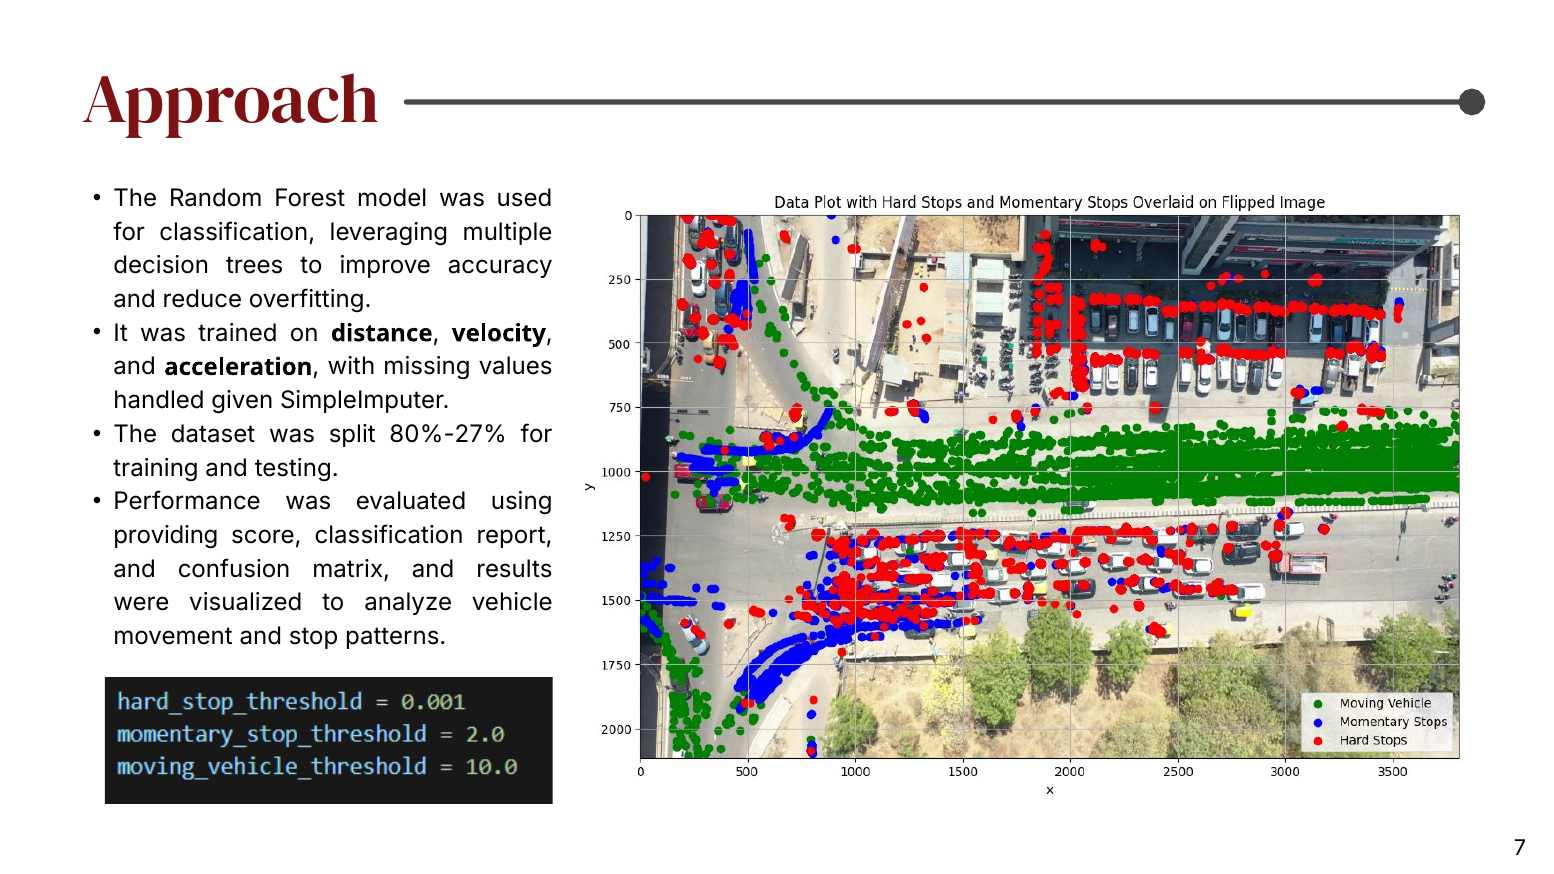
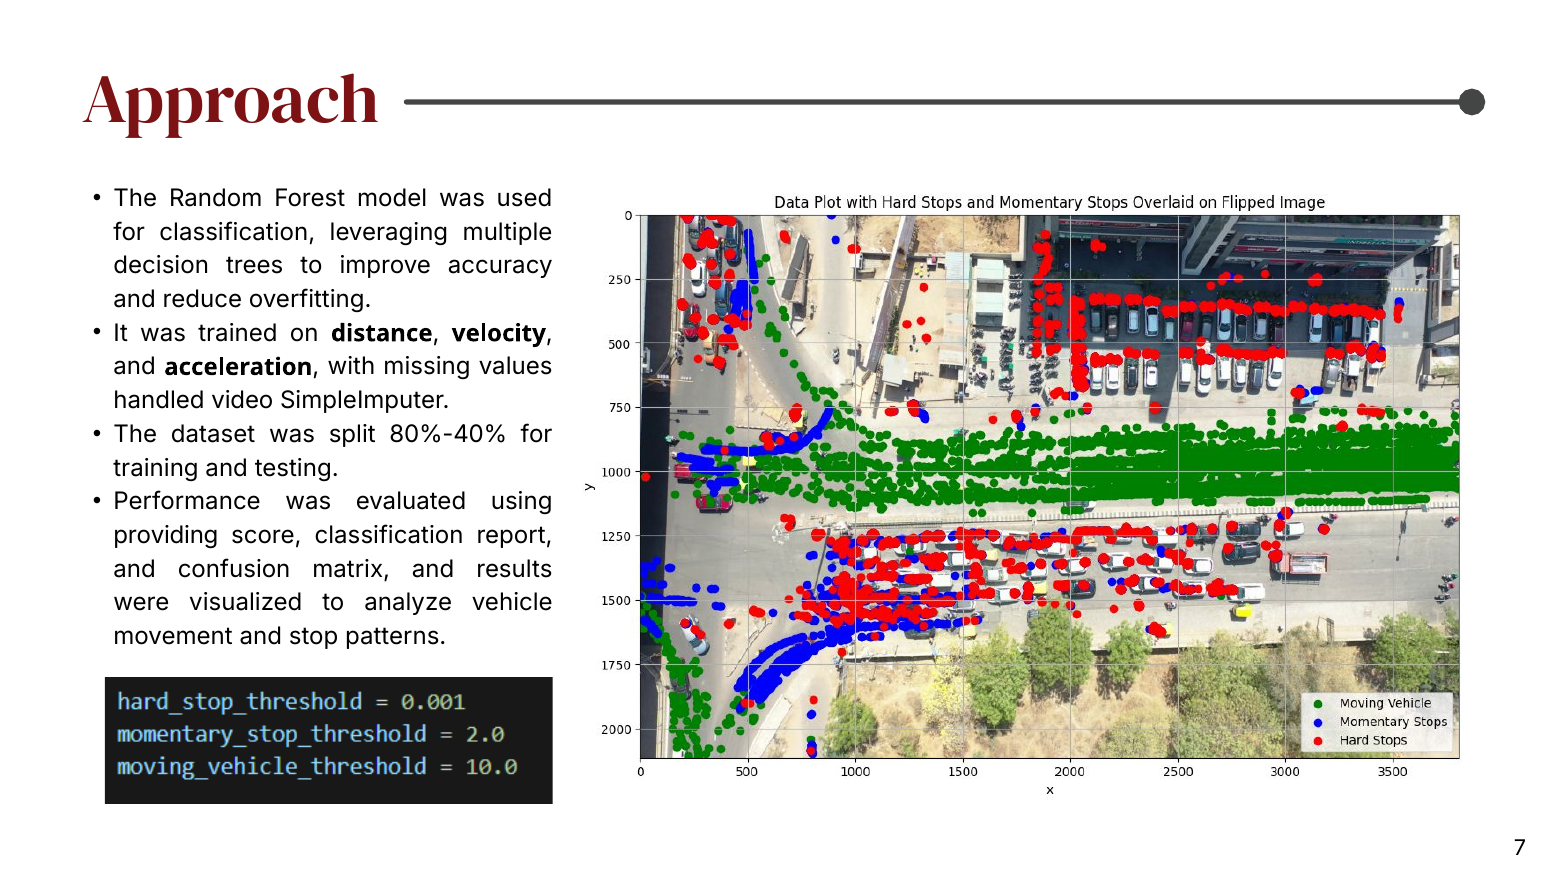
given: given -> video
80%-27%: 80%-27% -> 80%-40%
